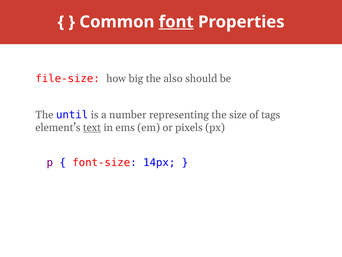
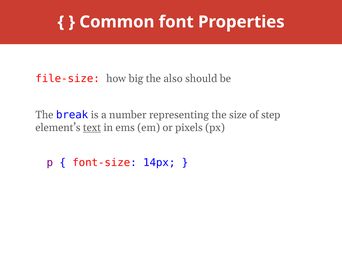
font underline: present -> none
until: until -> break
tags: tags -> step
